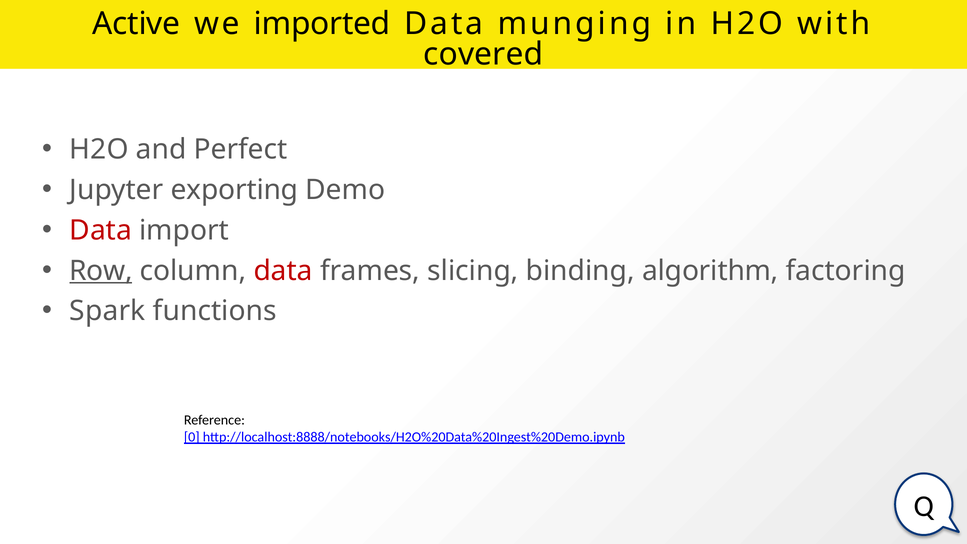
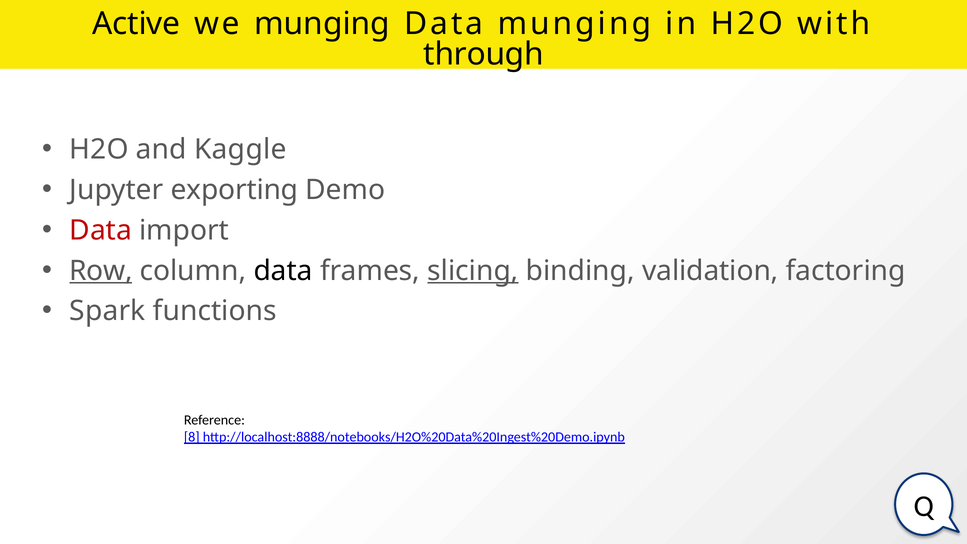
we imported: imported -> munging
covered: covered -> through
Perfect: Perfect -> Kaggle
data at (283, 271) colour: red -> black
slicing underline: none -> present
algorithm: algorithm -> validation
0: 0 -> 8
